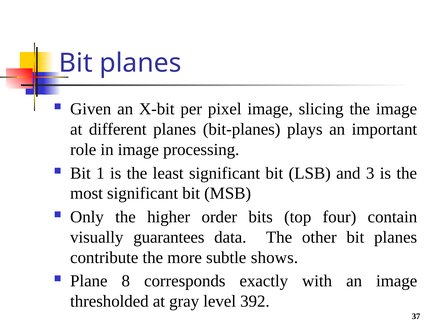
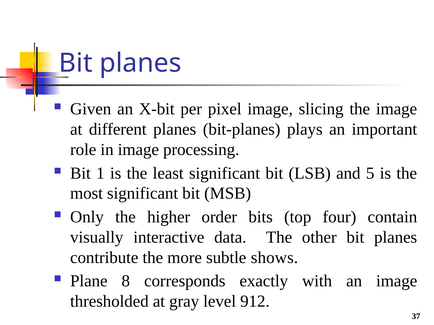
3: 3 -> 5
guarantees: guarantees -> interactive
392: 392 -> 912
